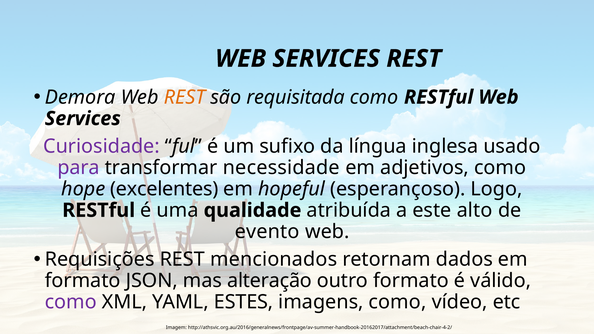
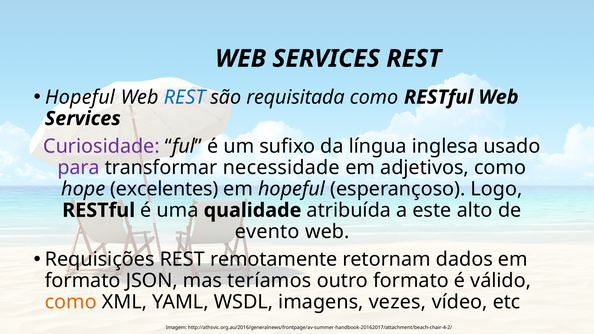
Demora at (80, 97): Demora -> Hopeful
REST at (185, 97) colour: orange -> blue
mencionados: mencionados -> remotamente
alteração: alteração -> teríamos
como at (71, 302) colour: purple -> orange
ESTES: ESTES -> WSDL
imagens como: como -> vezes
